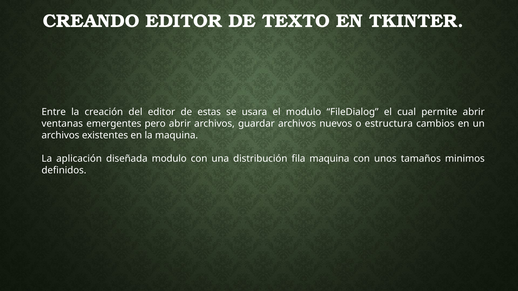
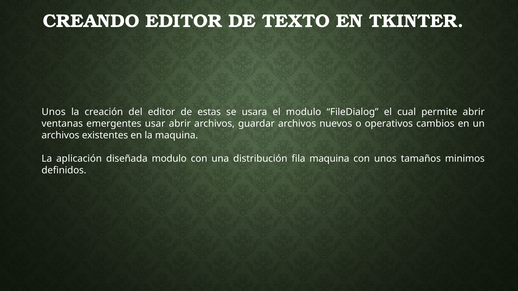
Entre at (54, 112): Entre -> Unos
pero: pero -> usar
estructura: estructura -> operativos
